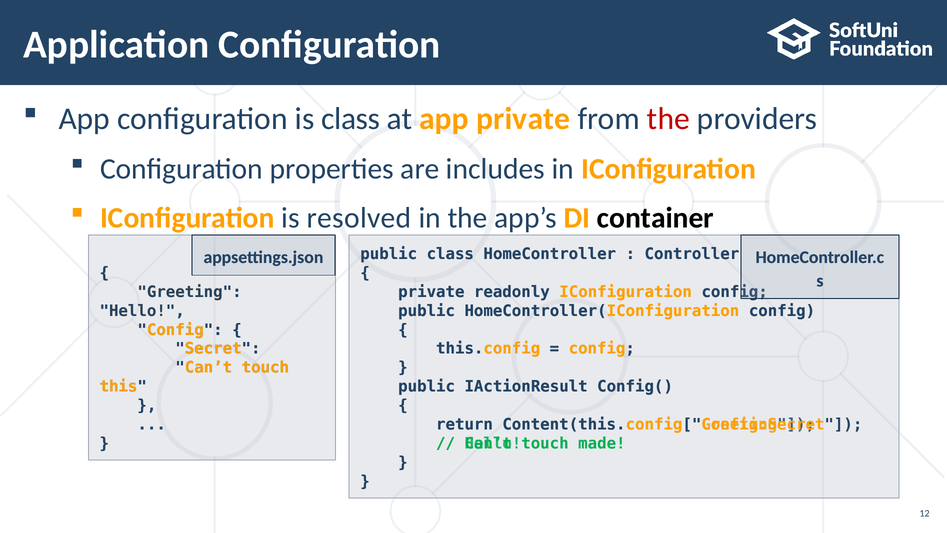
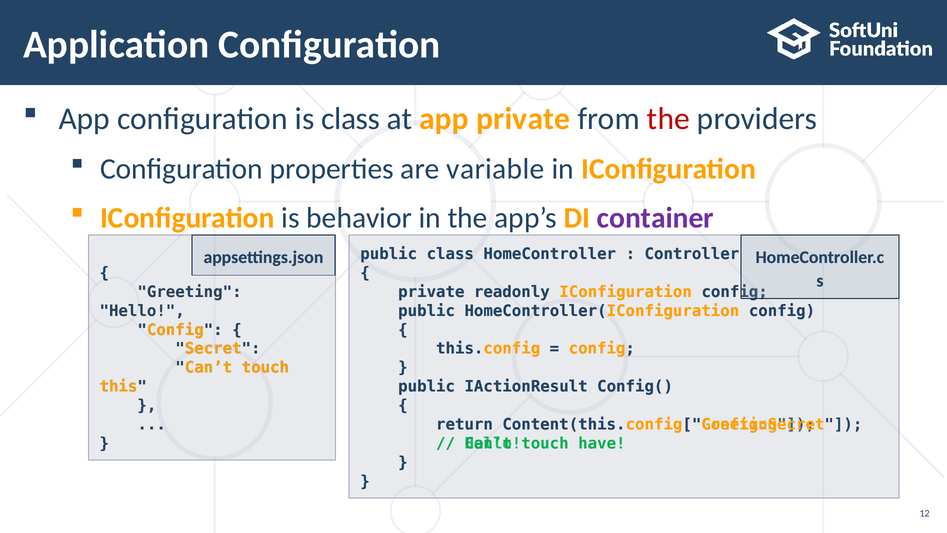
includes: includes -> variable
resolved: resolved -> behavior
container colour: black -> purple
made: made -> have
